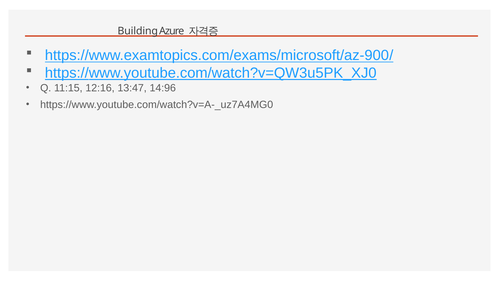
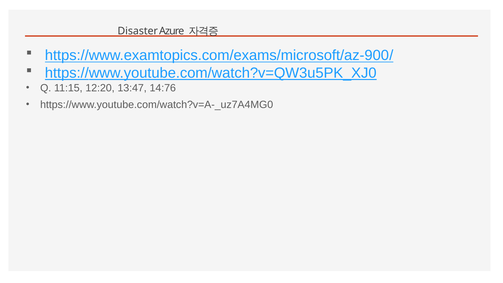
Building: Building -> Disaster
12:16: 12:16 -> 12:20
14:96: 14:96 -> 14:76
